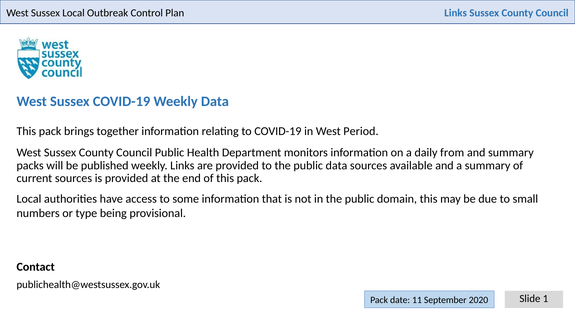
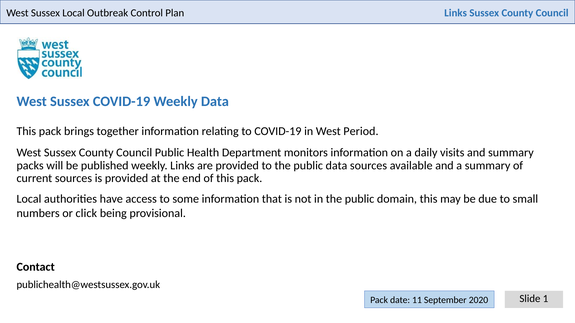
from: from -> visits
type: type -> click
